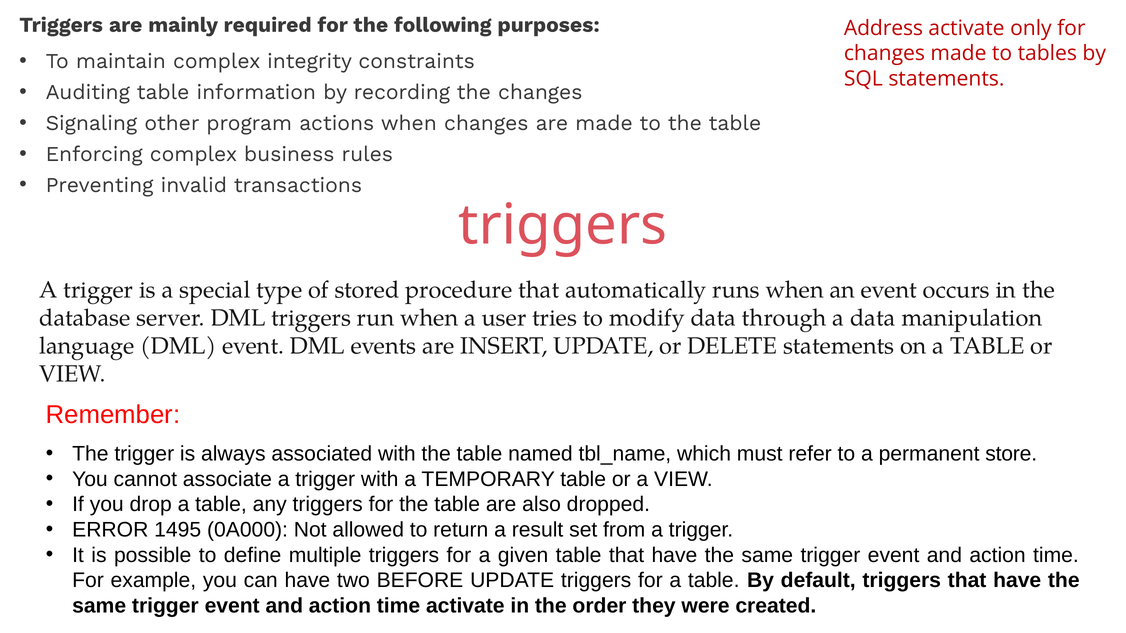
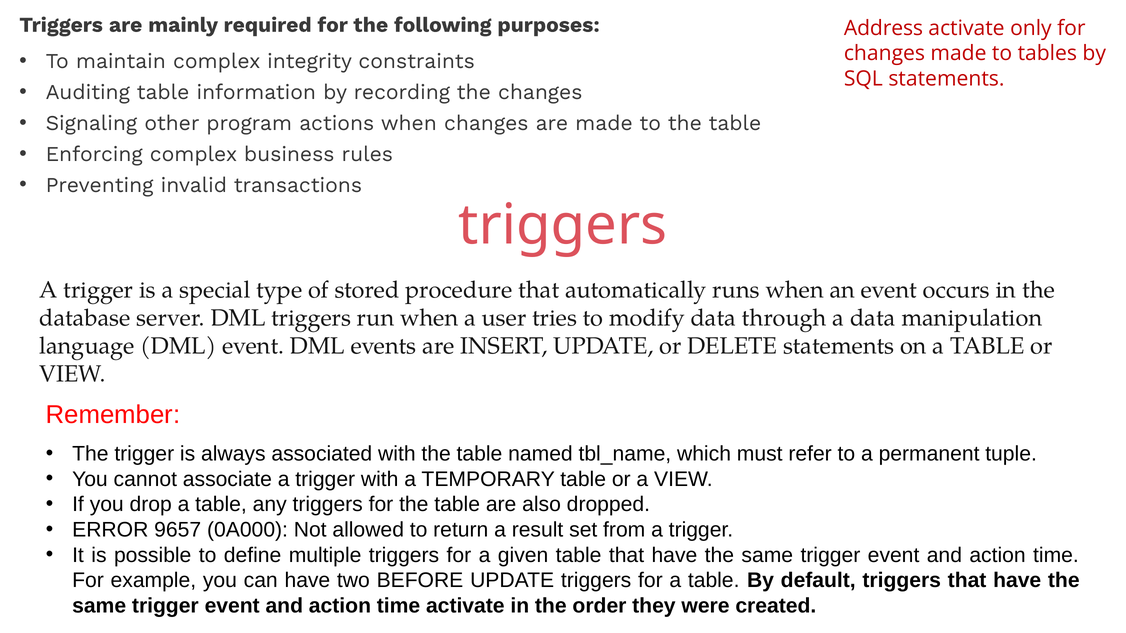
store: store -> tuple
1495: 1495 -> 9657
